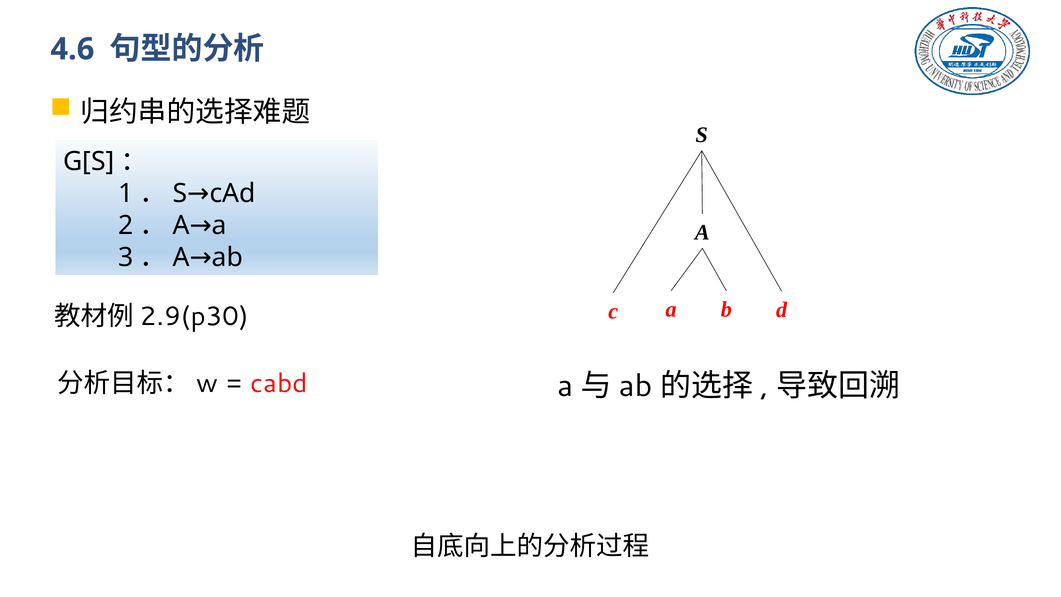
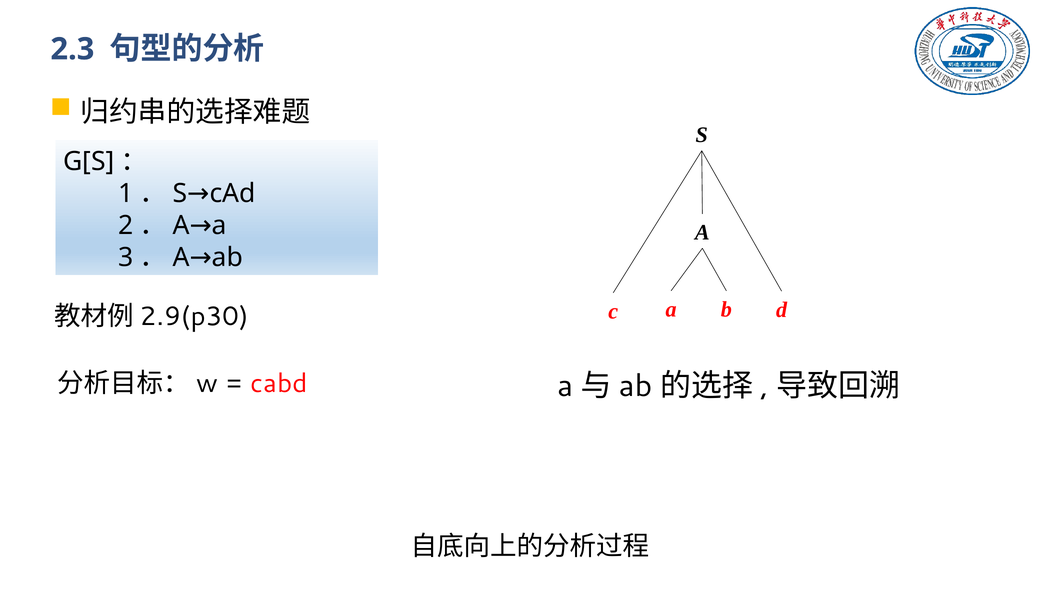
4.6: 4.6 -> 2.3
